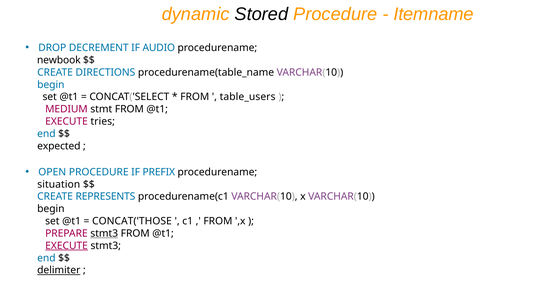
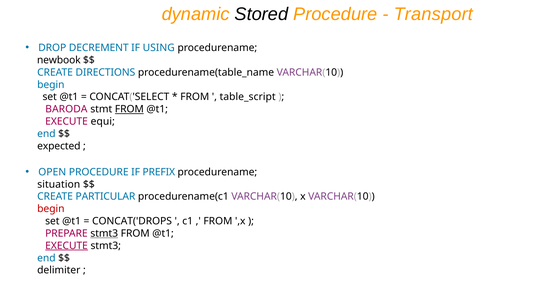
Itemname: Itemname -> Transport
AUDIO: AUDIO -> USING
table_users: table_users -> table_script
MEDIUM: MEDIUM -> BARODA
FROM at (129, 109) underline: none -> present
tries: tries -> equi
REPRESENTS: REPRESENTS -> PARTICULAR
begin at (51, 209) colour: black -> red
CONCAT('THOSE: CONCAT('THOSE -> CONCAT('DROPS
delimiter underline: present -> none
